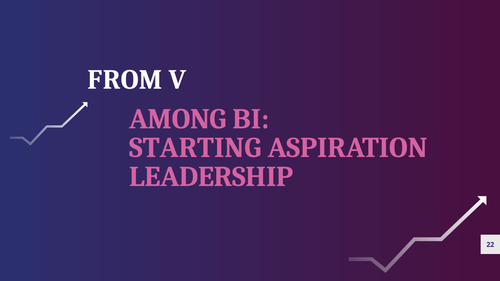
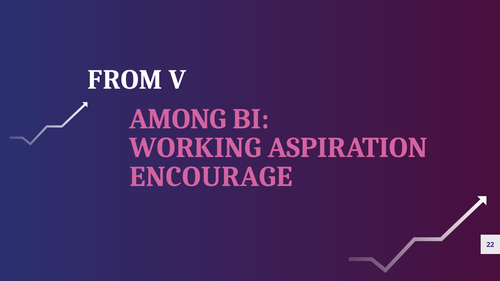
STARTING: STARTING -> WORKING
LEADERSHIP: LEADERSHIP -> ENCOURAGE
